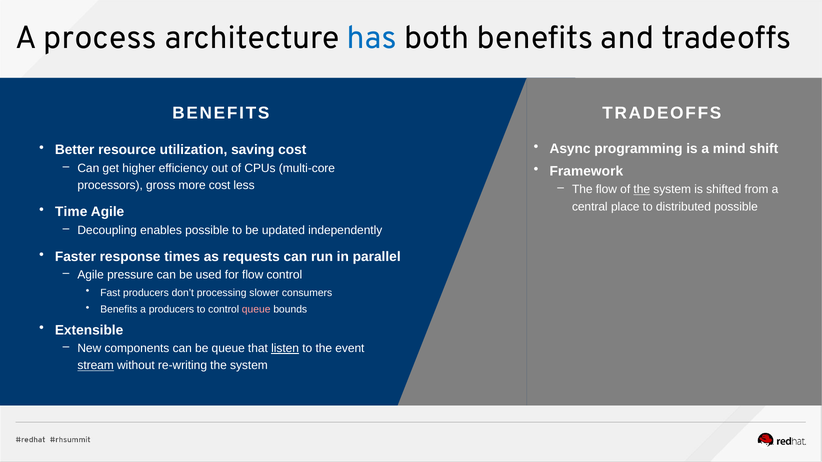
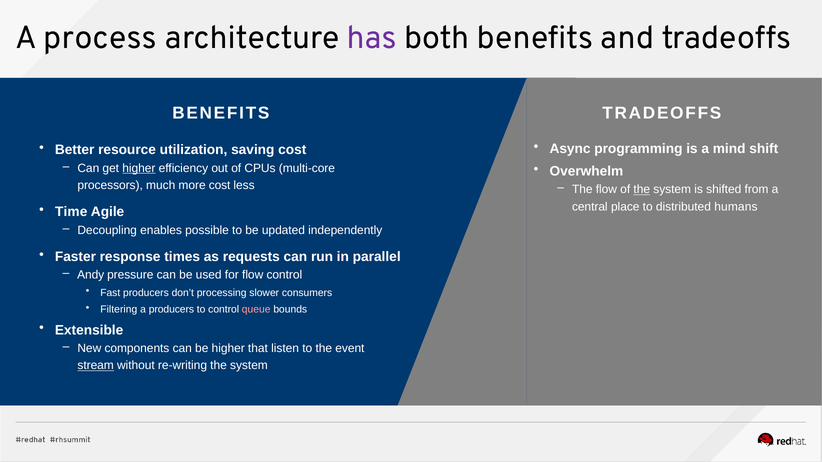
has colour: blue -> purple
higher at (139, 168) underline: none -> present
Framework: Framework -> Overwhelm
gross: gross -> much
distributed possible: possible -> humans
Agile at (91, 275): Agile -> Andy
Benefits at (119, 310): Benefits -> Filtering
be queue: queue -> higher
listen underline: present -> none
